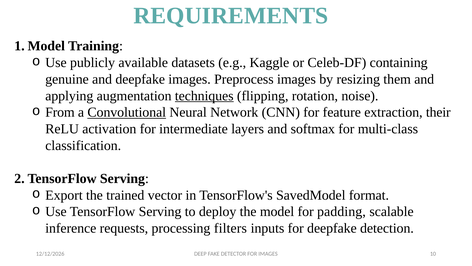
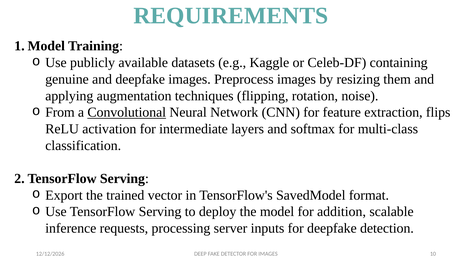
techniques underline: present -> none
their: their -> flips
padding: padding -> addition
filters: filters -> server
